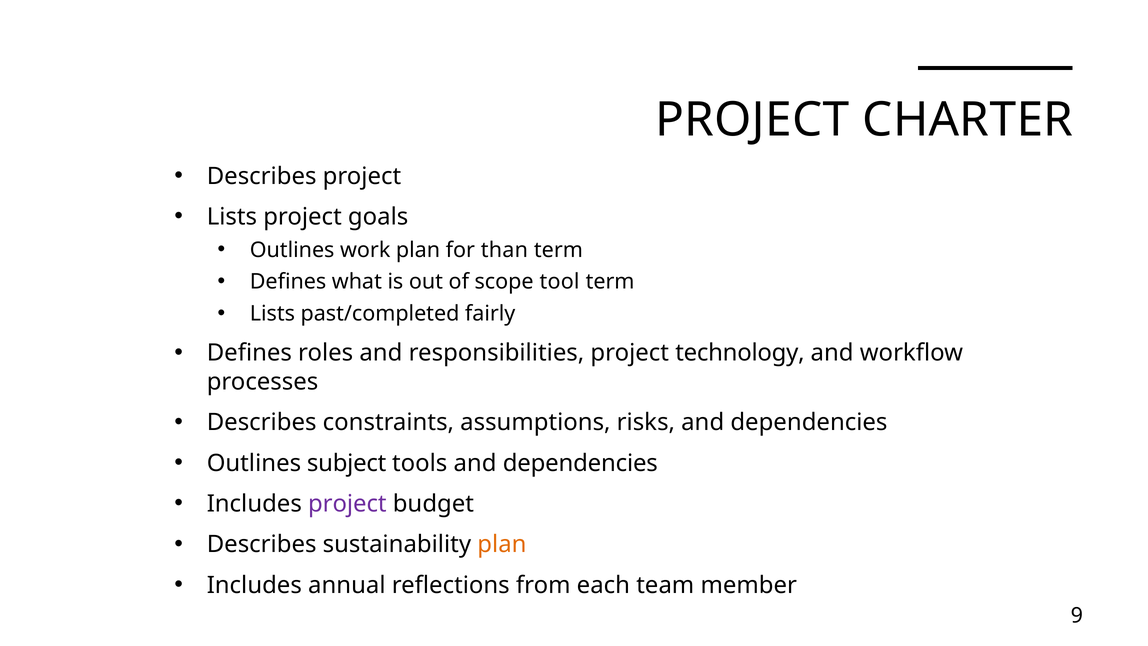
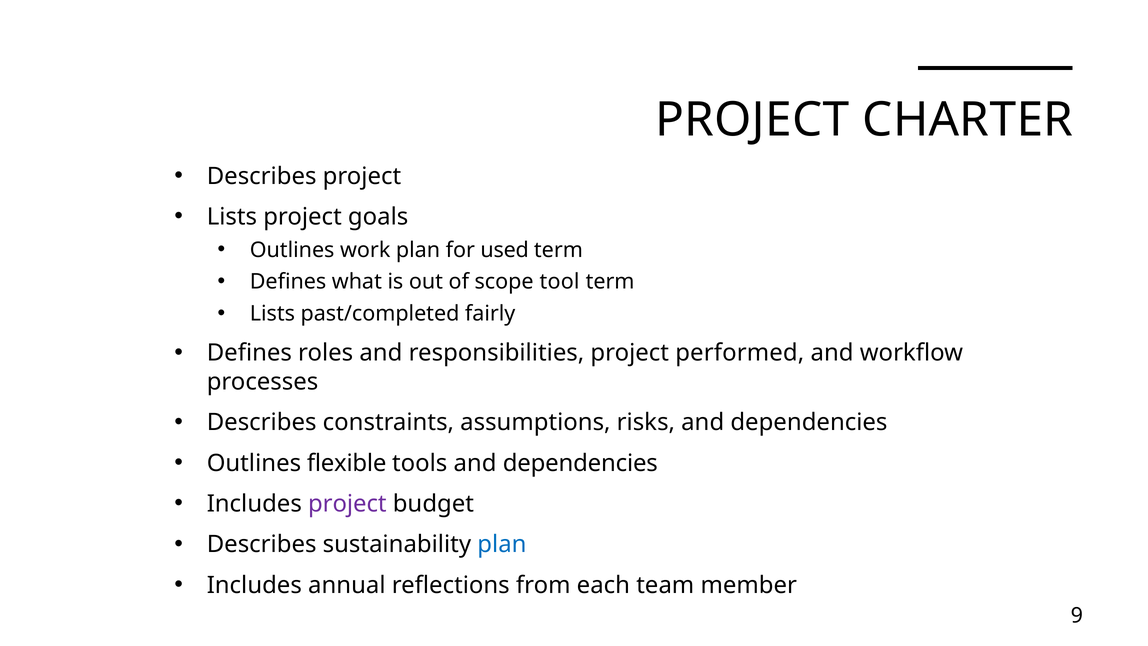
than: than -> used
technology: technology -> performed
subject: subject -> flexible
plan at (502, 544) colour: orange -> blue
